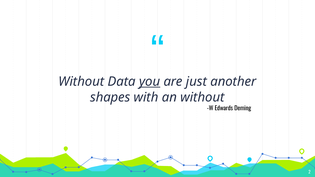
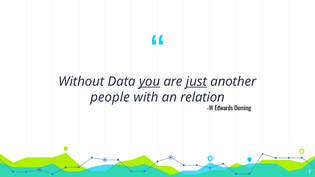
just underline: none -> present
shapes: shapes -> people
an without: without -> relation
